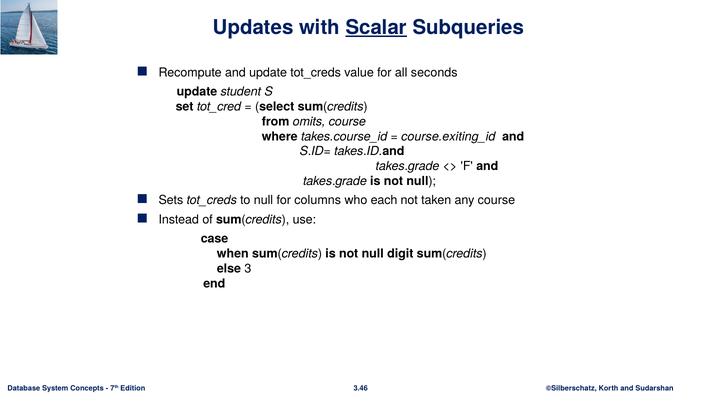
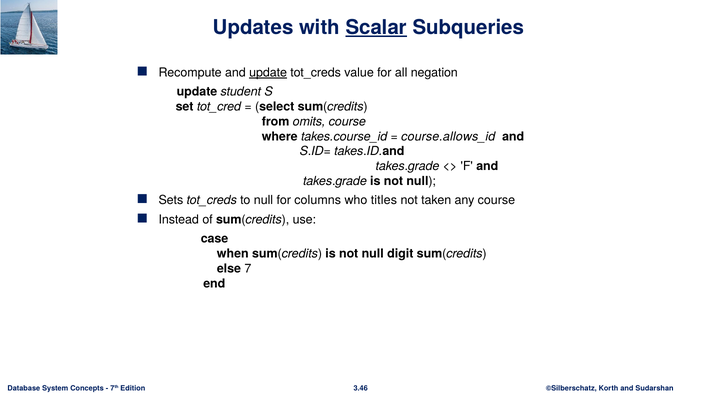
update at (268, 73) underline: none -> present
seconds: seconds -> negation
course.exiting_id: course.exiting_id -> course.allows_id
each: each -> titles
3: 3 -> 7
